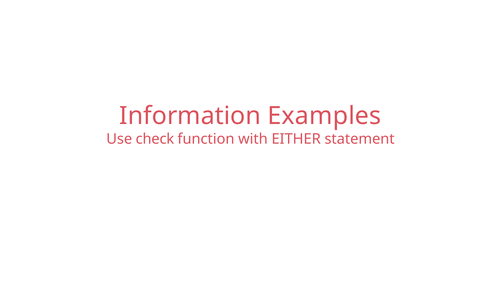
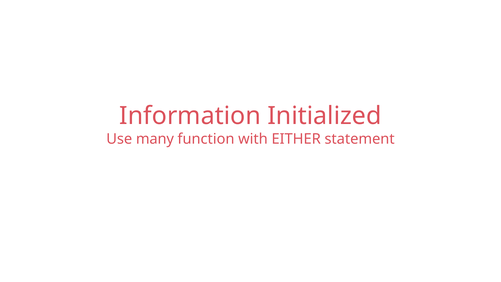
Examples: Examples -> Initialized
check: check -> many
